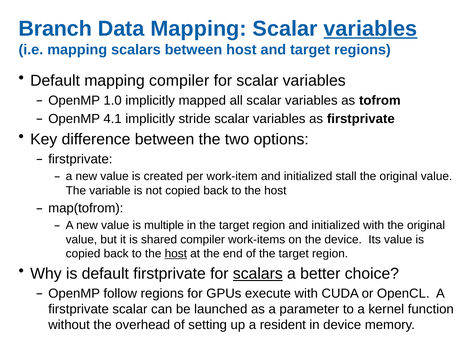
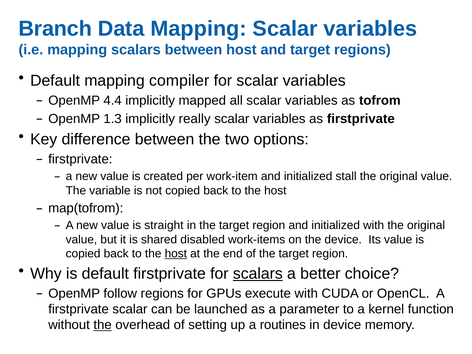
variables at (370, 29) underline: present -> none
1.0: 1.0 -> 4.4
4.1: 4.1 -> 1.3
stride: stride -> really
multiple: multiple -> straight
shared compiler: compiler -> disabled
the at (103, 325) underline: none -> present
resident: resident -> routines
